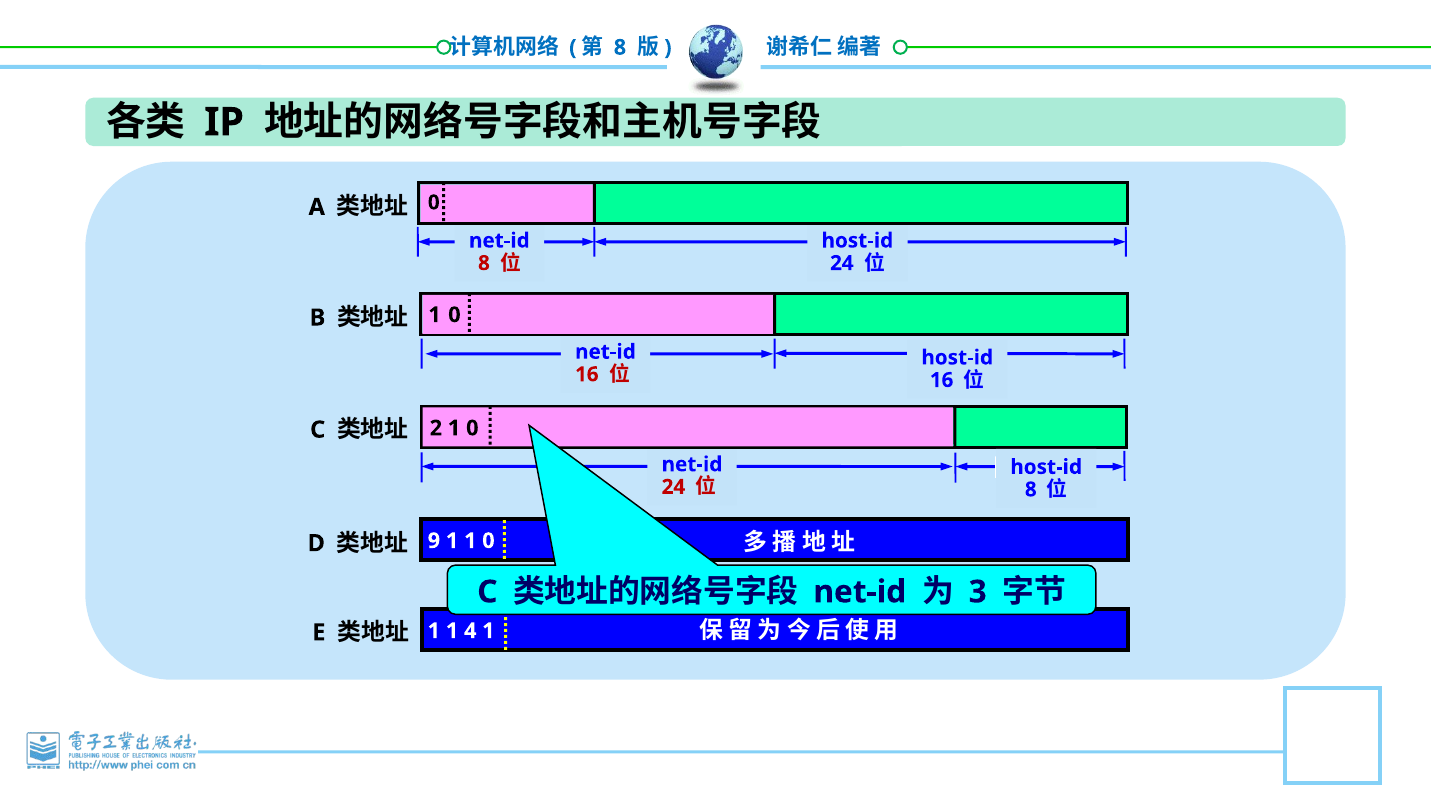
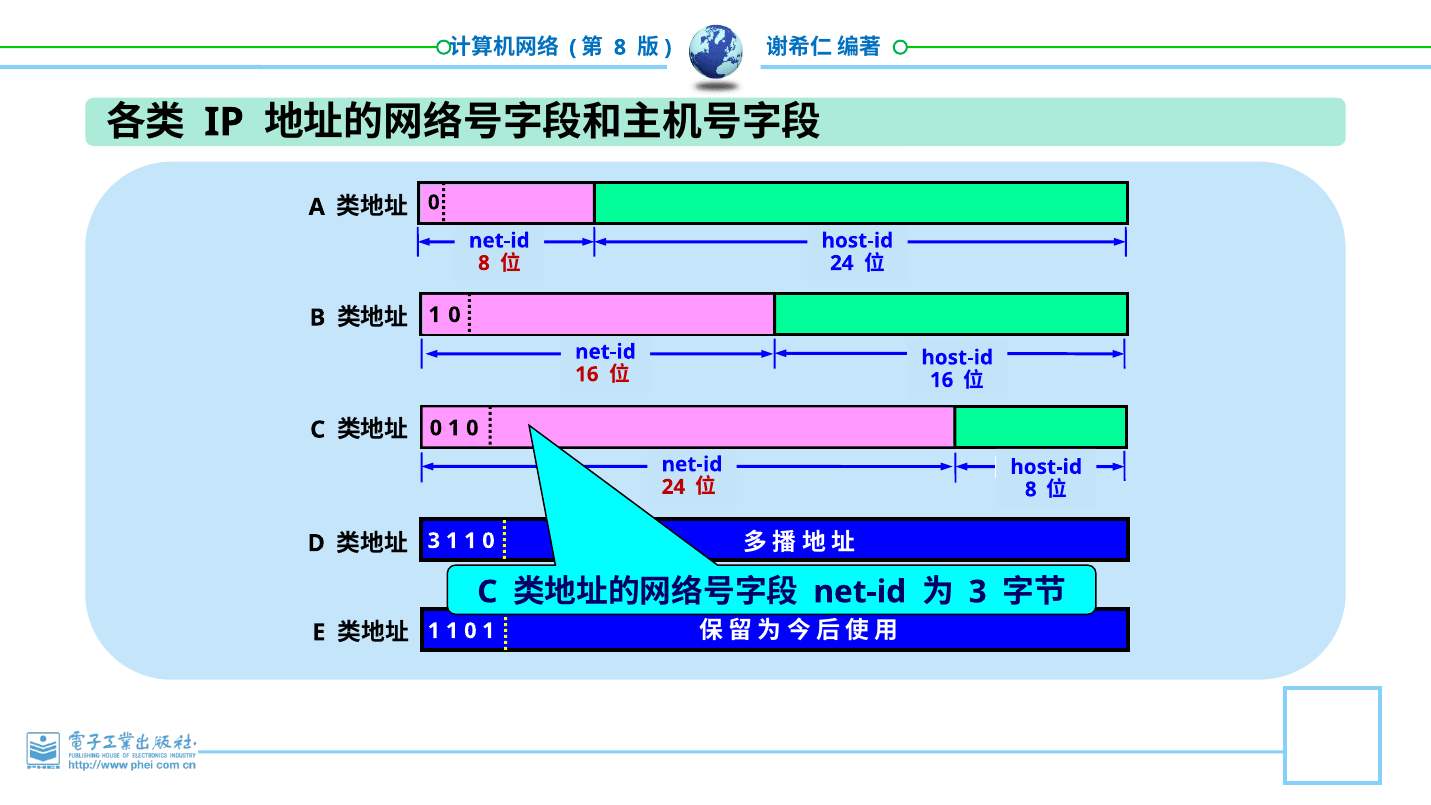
2 at (436, 428): 2 -> 0
9 at (434, 541): 9 -> 3
4 at (470, 631): 4 -> 0
